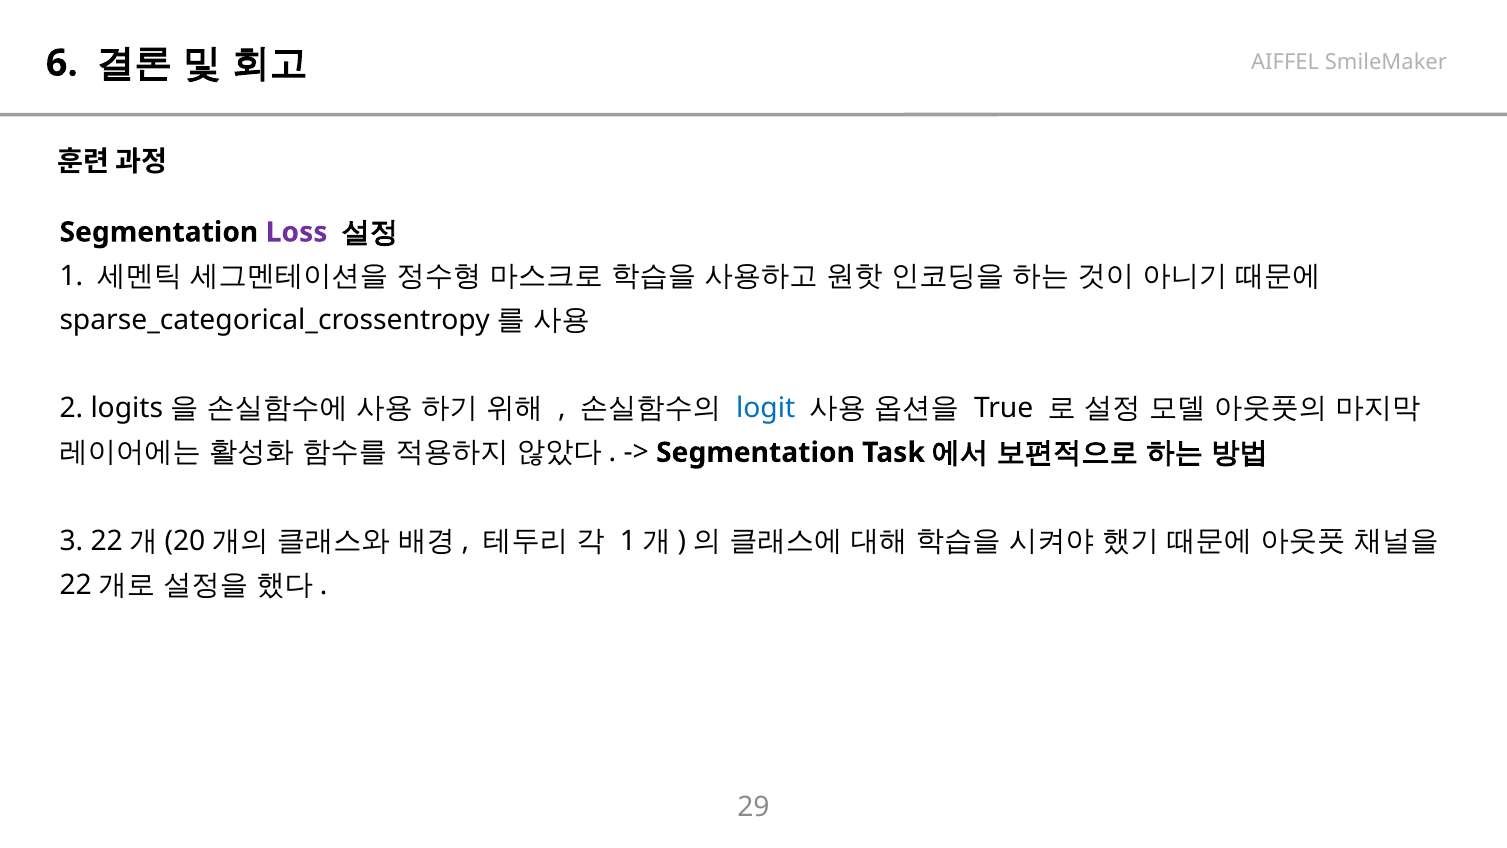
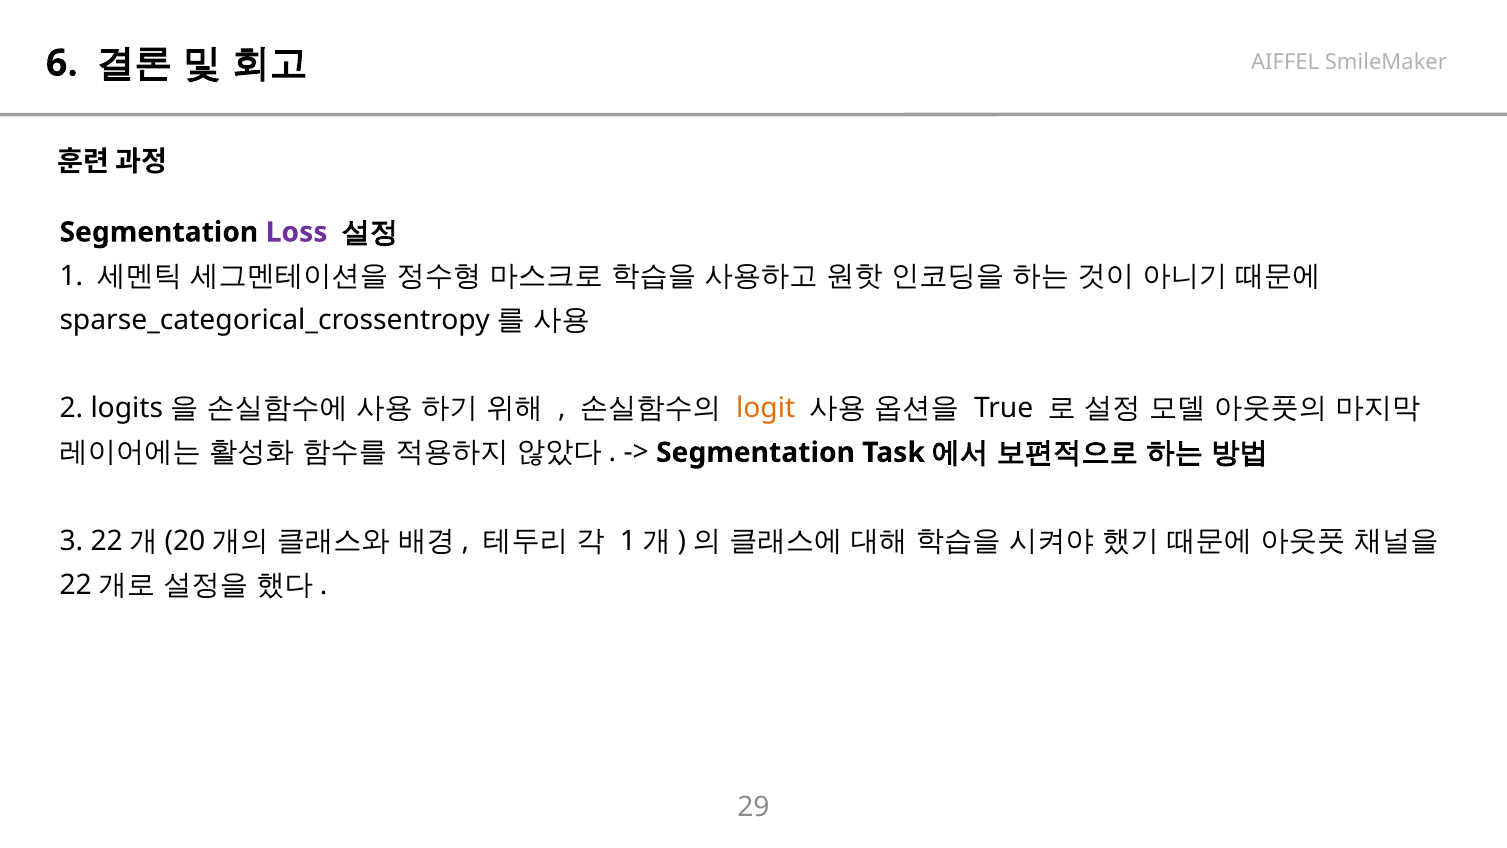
logit colour: blue -> orange
